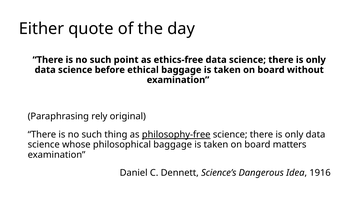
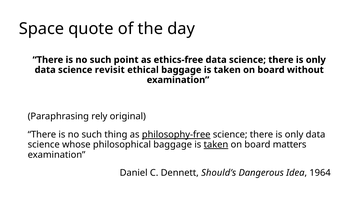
Either: Either -> Space
before: before -> revisit
taken at (216, 145) underline: none -> present
Science’s: Science’s -> Should’s
1916: 1916 -> 1964
